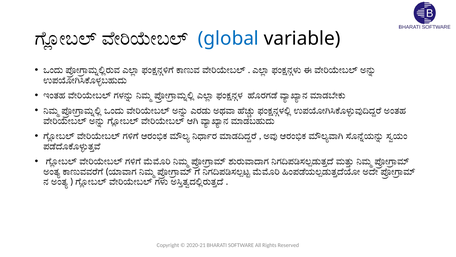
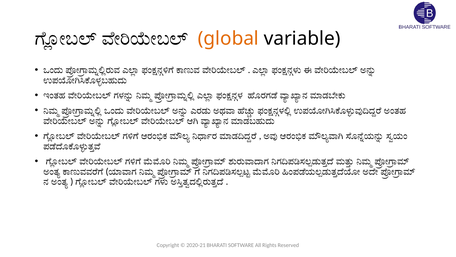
global colour: blue -> orange
